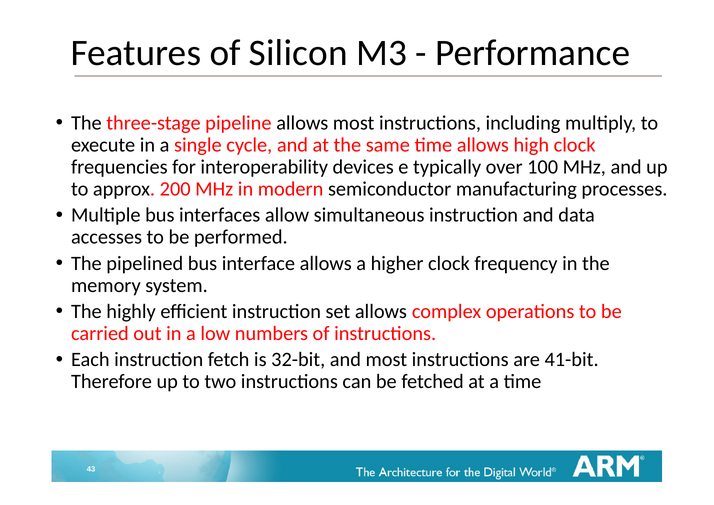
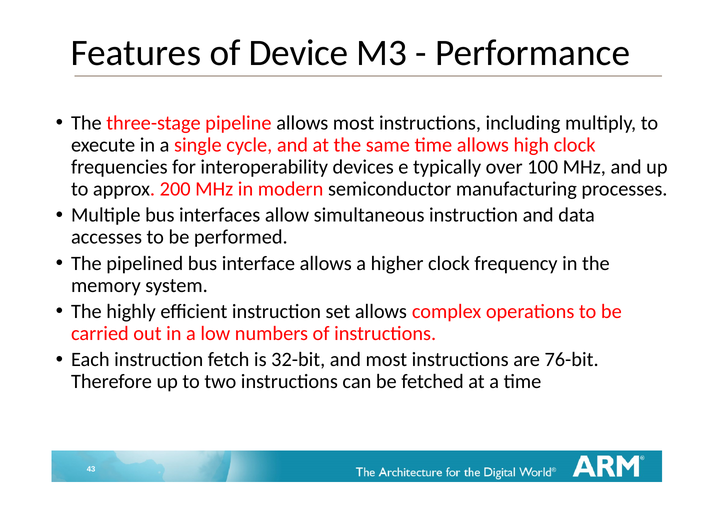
Silicon: Silicon -> Device
41-bit: 41-bit -> 76-bit
